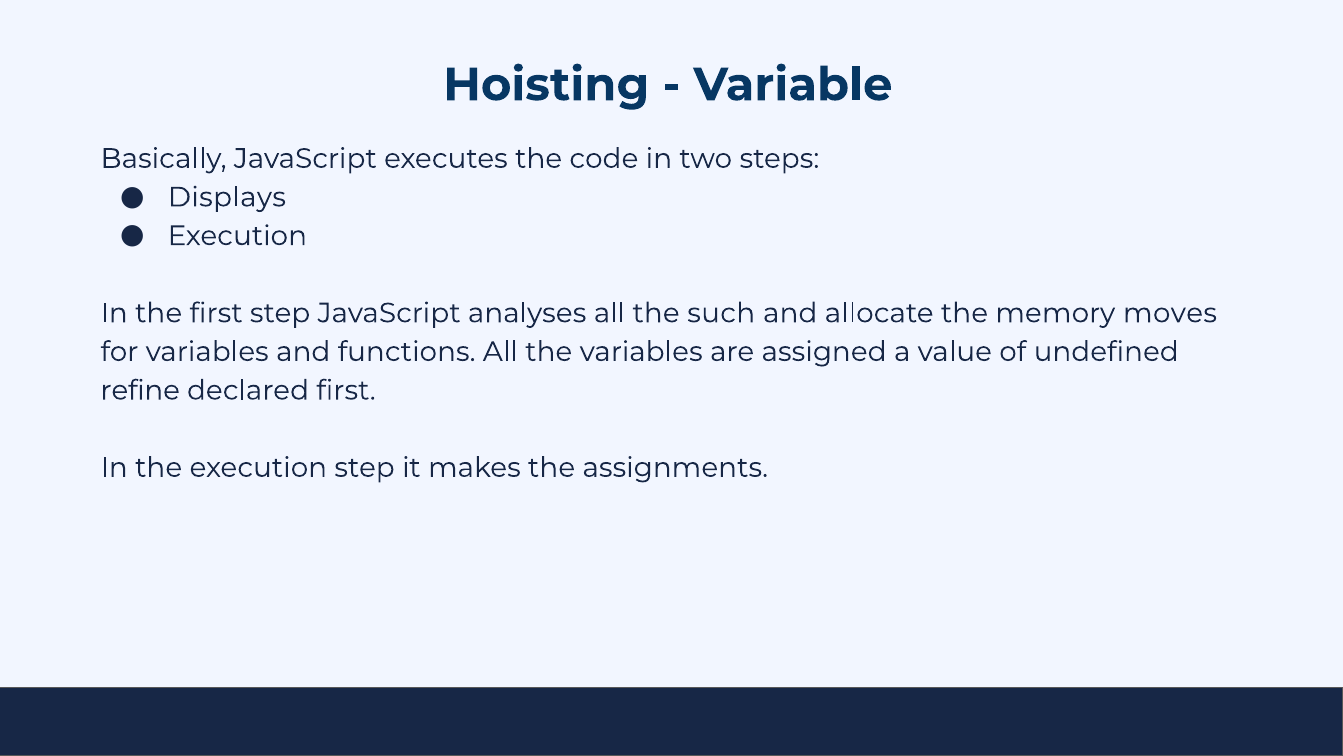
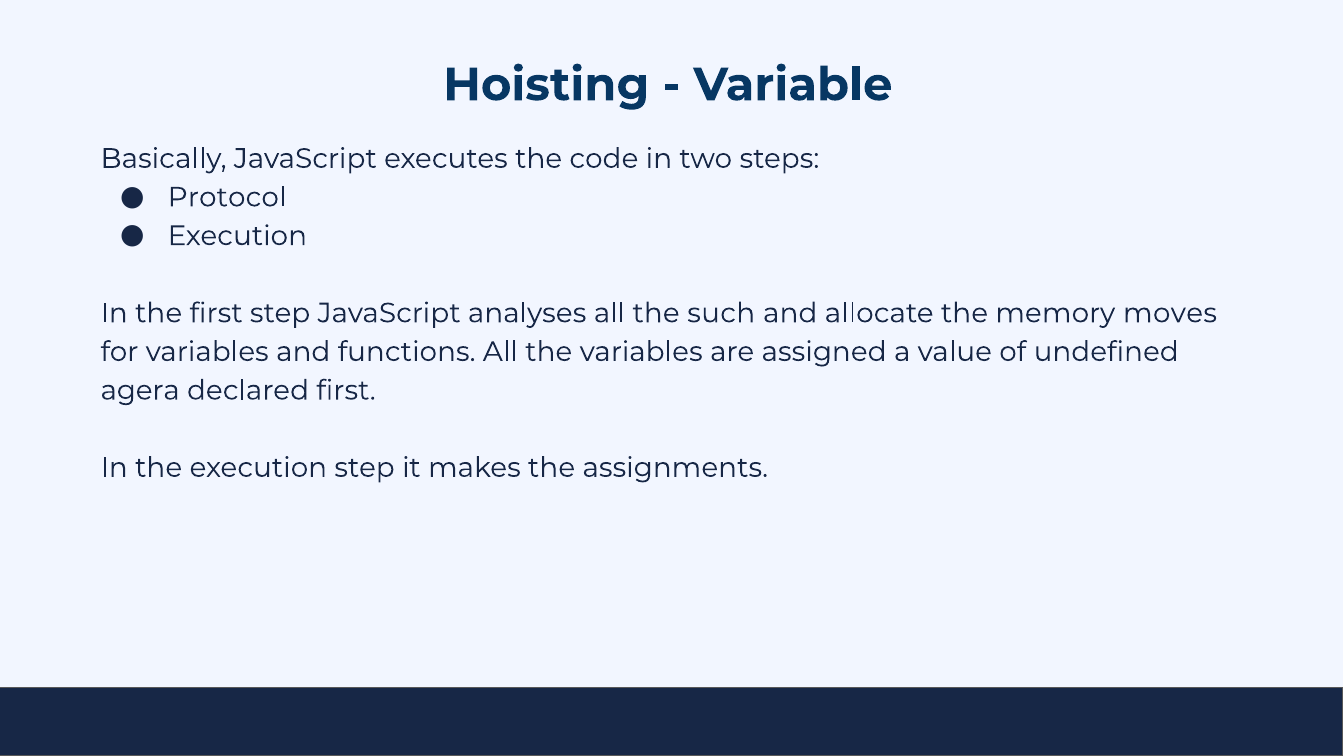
Displays: Displays -> Protocol
refine: refine -> agera
